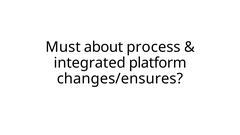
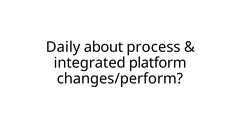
Must: Must -> Daily
changes/ensures: changes/ensures -> changes/perform
